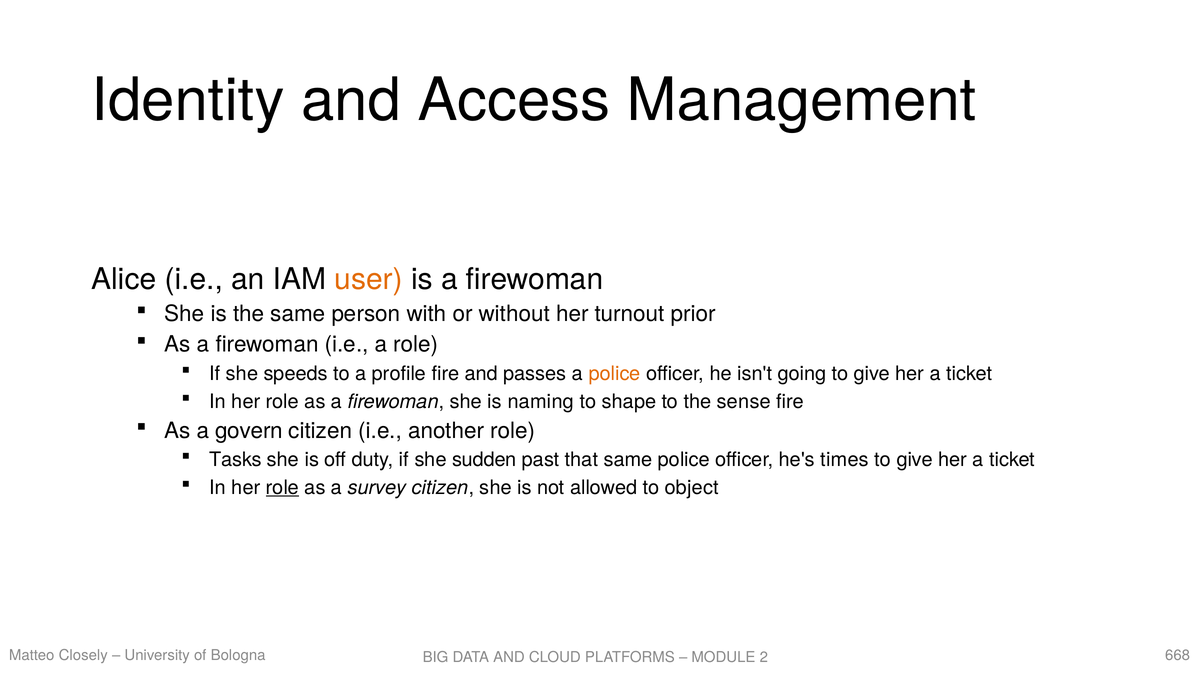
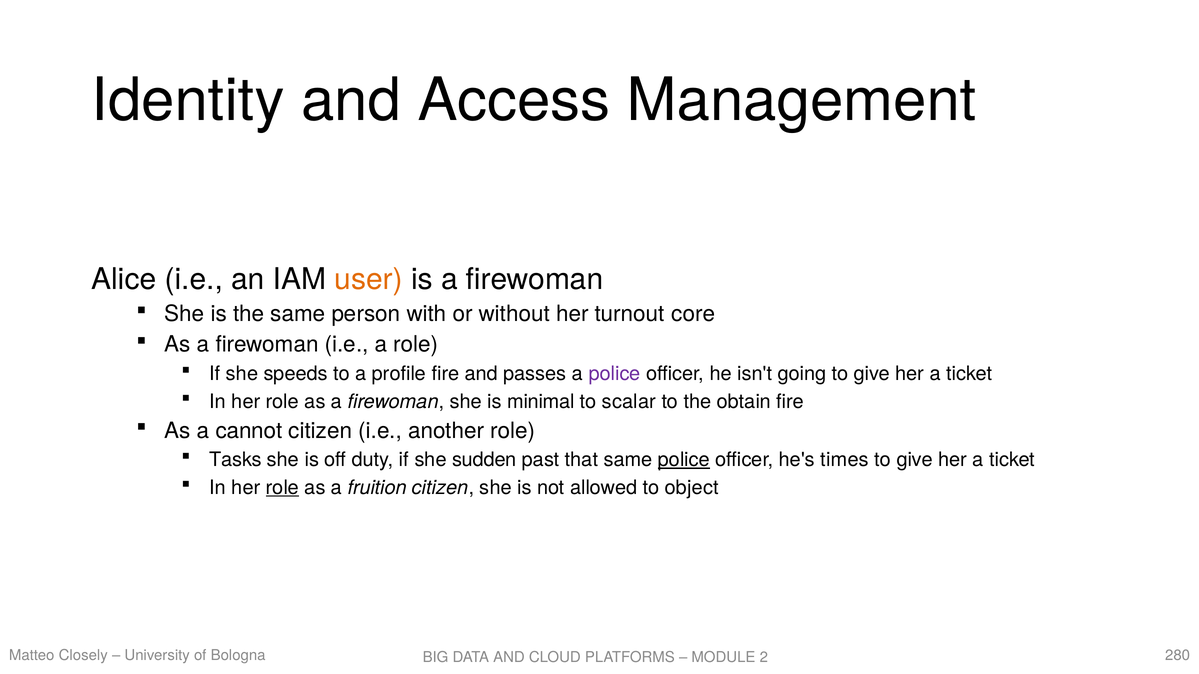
prior: prior -> core
police at (615, 374) colour: orange -> purple
naming: naming -> minimal
shape: shape -> scalar
sense: sense -> obtain
govern: govern -> cannot
police at (684, 460) underline: none -> present
survey: survey -> fruition
668: 668 -> 280
